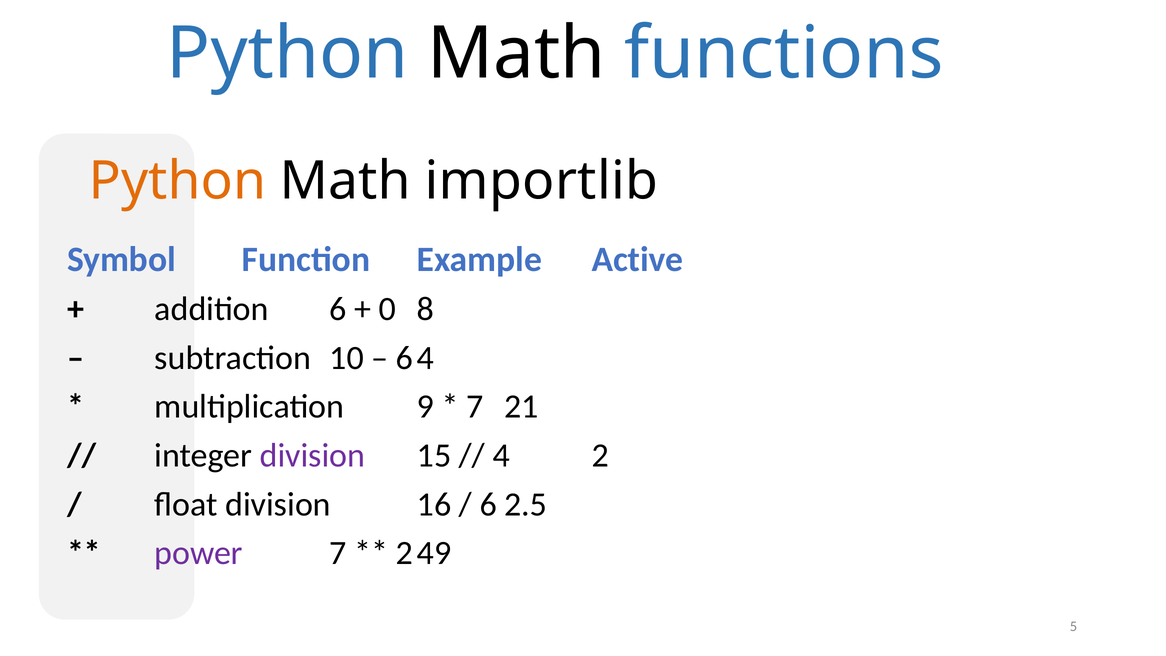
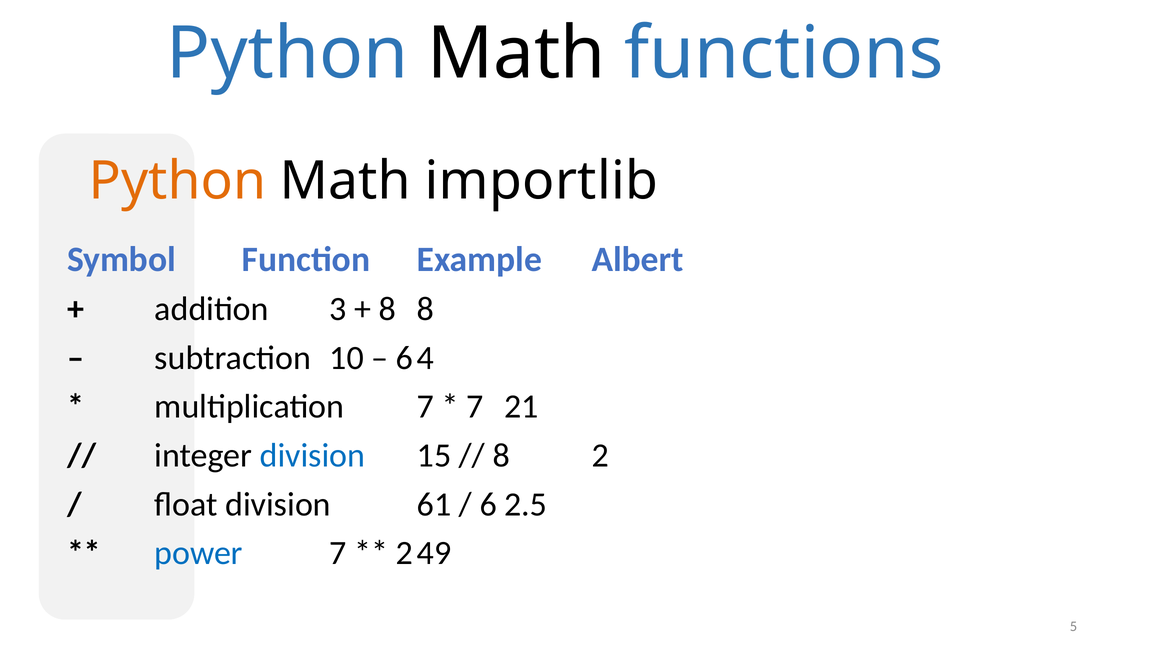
Active: Active -> Albert
6: 6 -> 3
0 at (387, 309): 0 -> 8
multiplication 9: 9 -> 7
division at (312, 455) colour: purple -> blue
4 at (501, 455): 4 -> 8
16: 16 -> 61
power colour: purple -> blue
